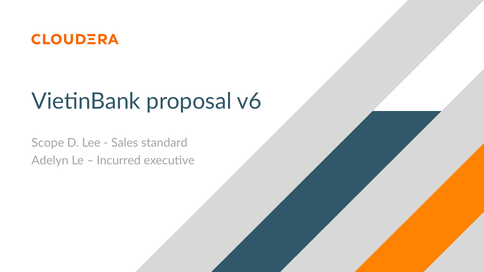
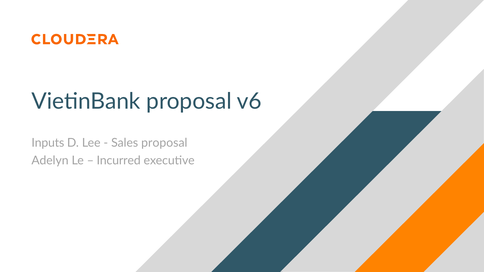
Scope: Scope -> Inputs
Sales standard: standard -> proposal
